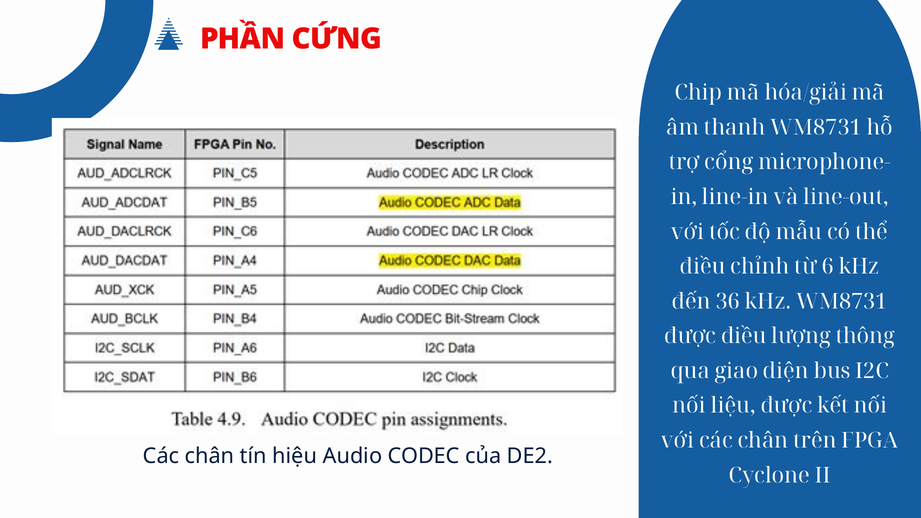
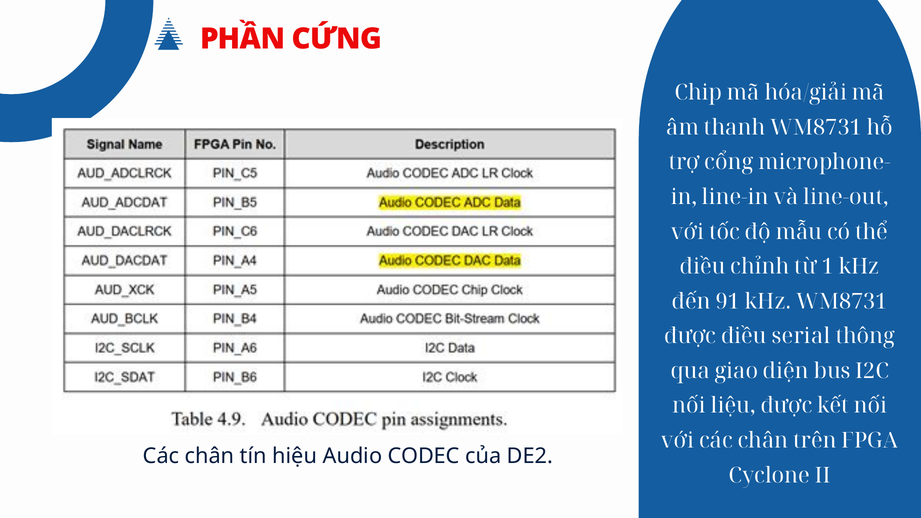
6: 6 -> 1
36: 36 -> 91
lượng: lượng -> serial
